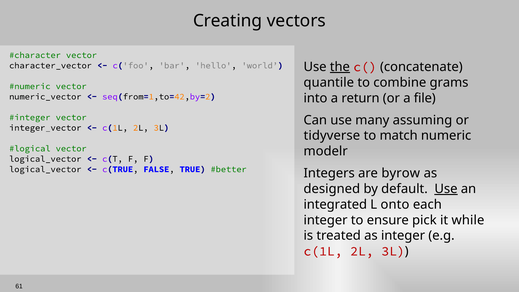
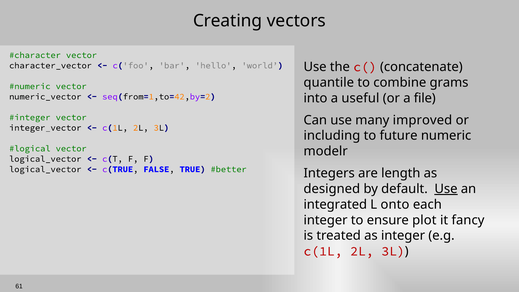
the underline: present -> none
return: return -> useful
assuming: assuming -> improved
tidyverse: tidyverse -> including
match: match -> future
byrow: byrow -> length
pick: pick -> plot
while: while -> fancy
